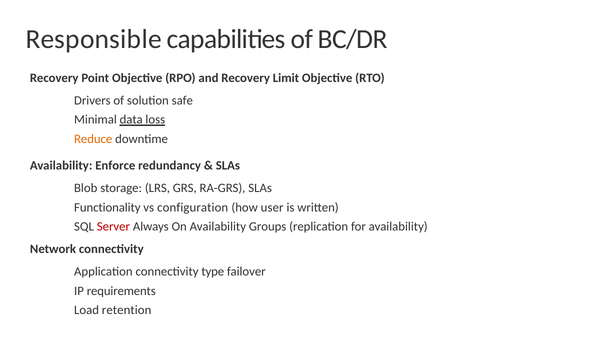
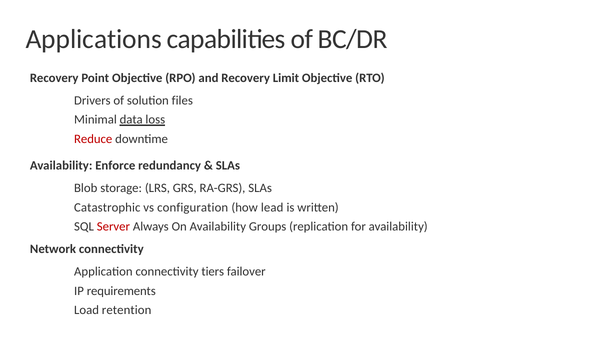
Responsible: Responsible -> Applications
safe: safe -> files
Reduce colour: orange -> red
Functionality: Functionality -> Catastrophic
user: user -> lead
type: type -> tiers
